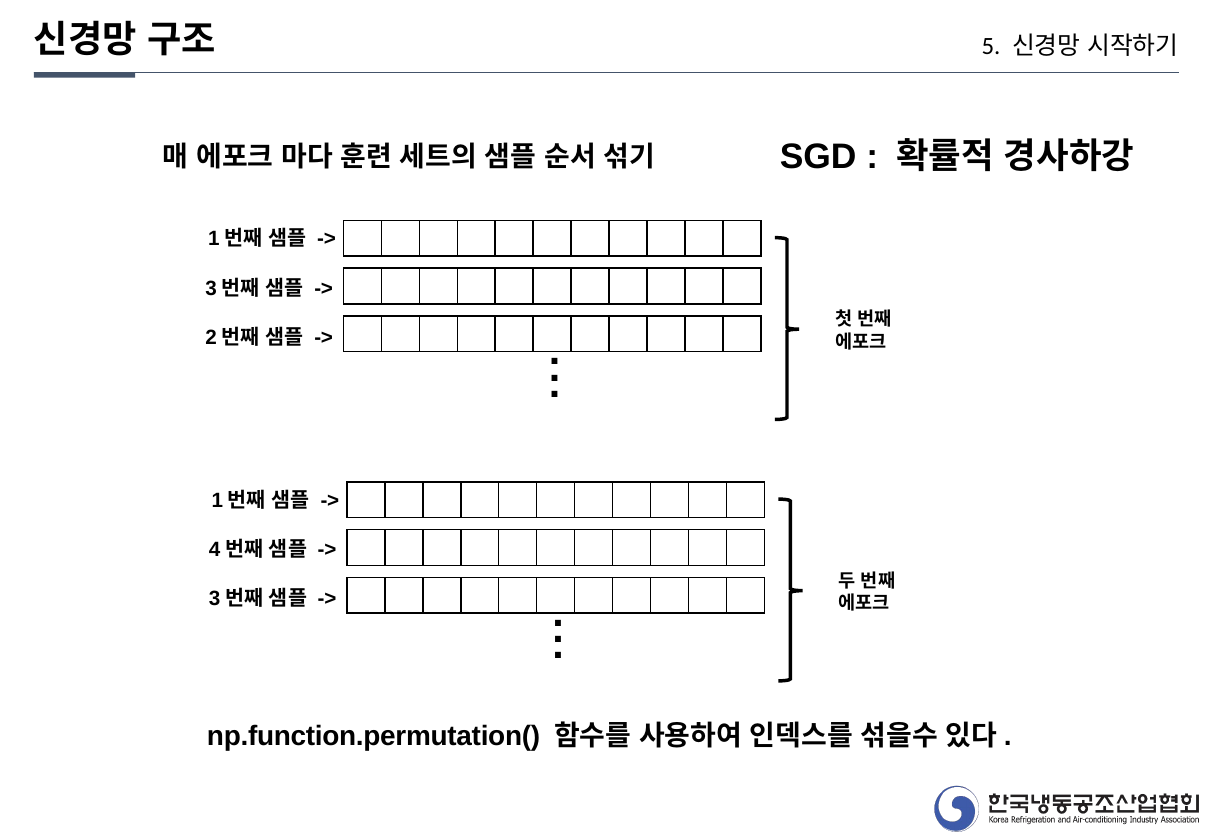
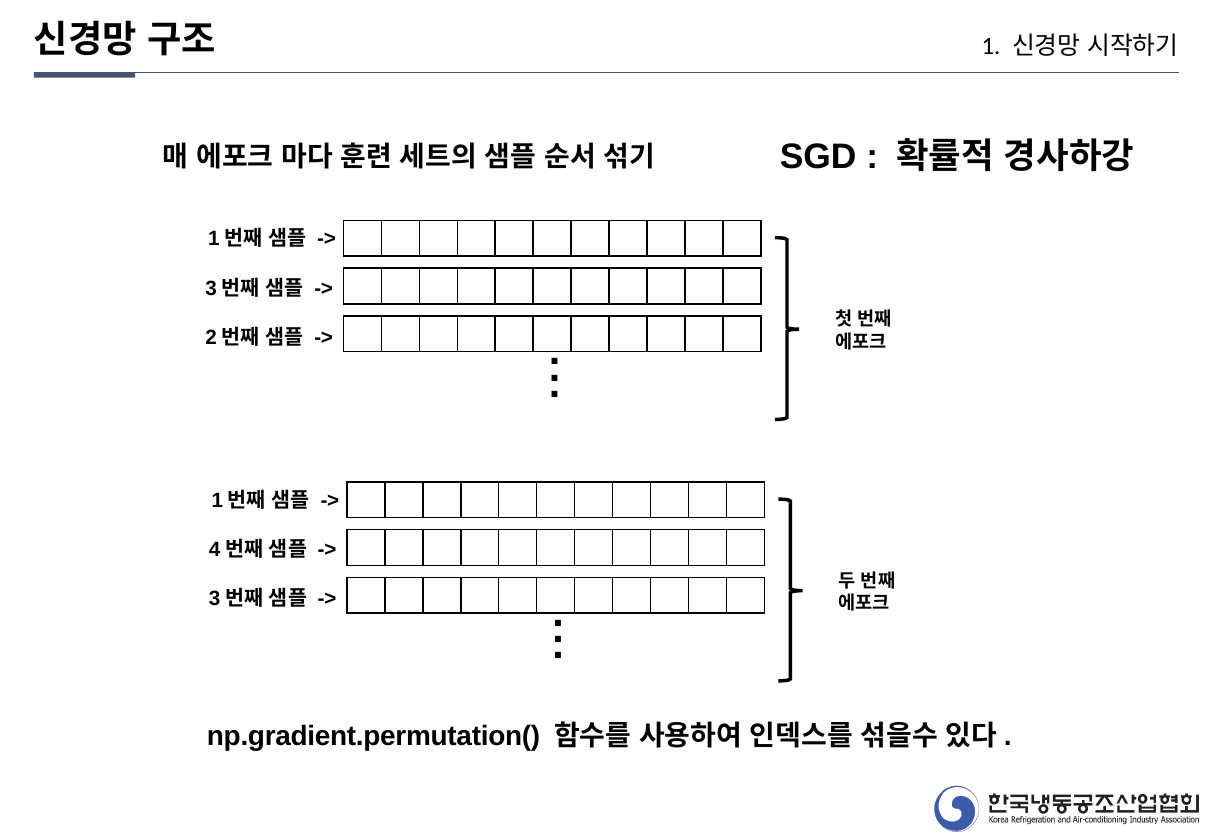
5: 5 -> 1
np.function.permutation(: np.function.permutation( -> np.gradient.permutation(
